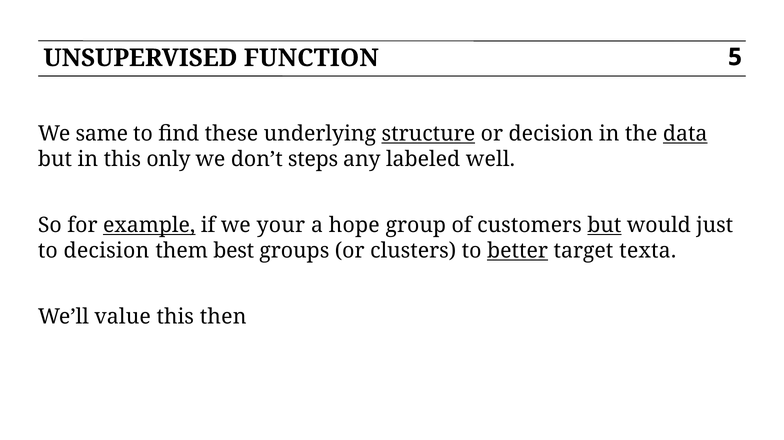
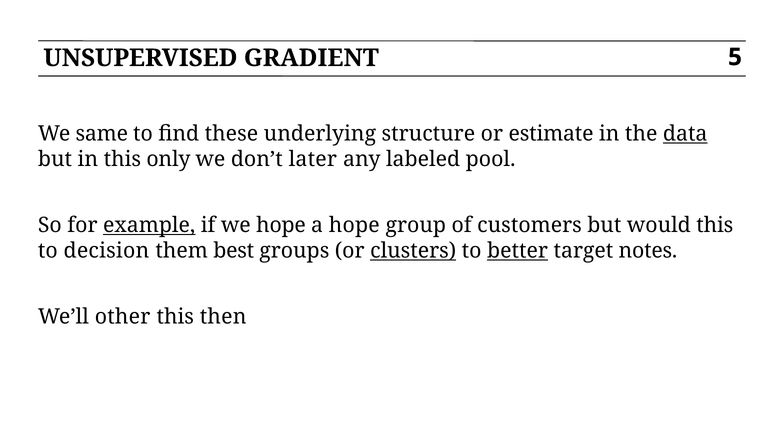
FUNCTION: FUNCTION -> GRADIENT
structure underline: present -> none
or decision: decision -> estimate
steps: steps -> later
well: well -> pool
we your: your -> hope
but at (604, 225) underline: present -> none
would just: just -> this
clusters underline: none -> present
texta: texta -> notes
value: value -> other
